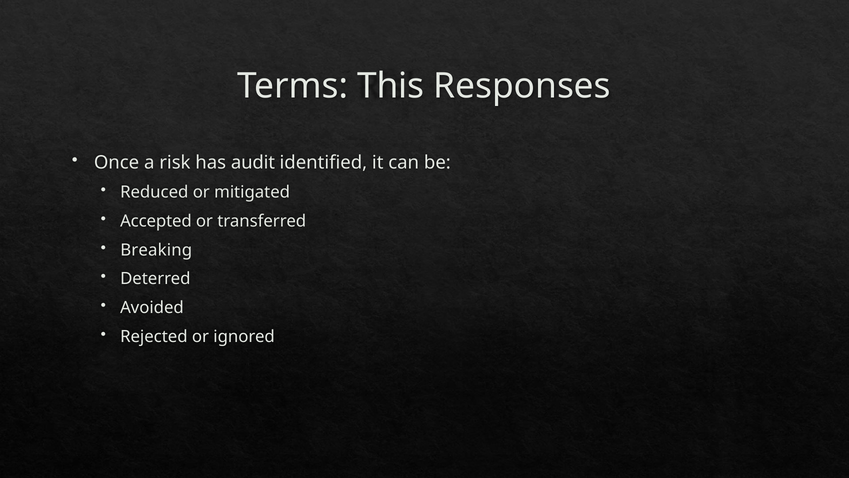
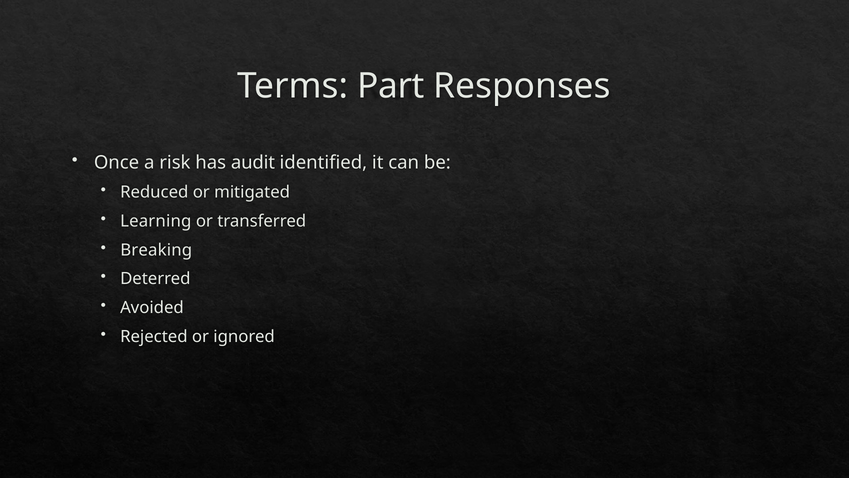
This: This -> Part
Accepted: Accepted -> Learning
